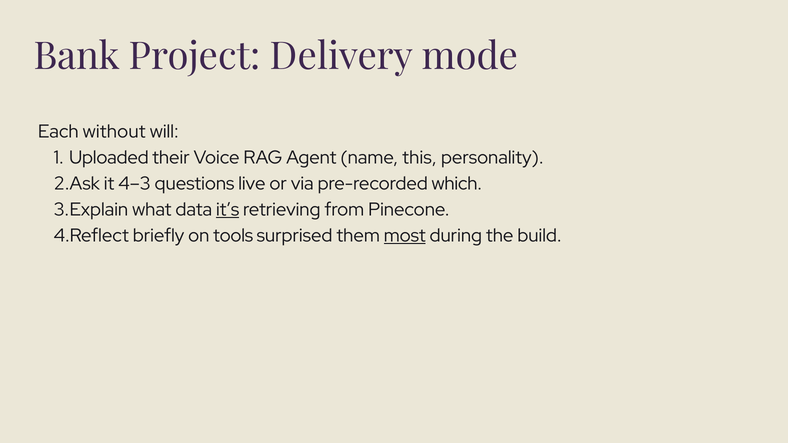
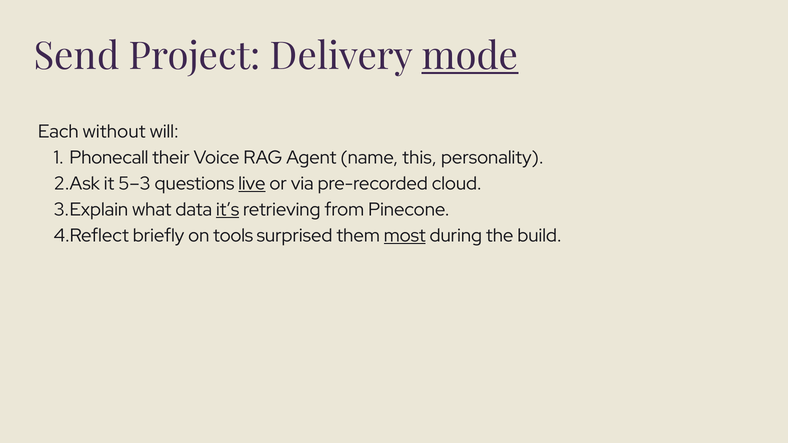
Bank: Bank -> Send
mode underline: none -> present
Uploaded: Uploaded -> Phonecall
4–3: 4–3 -> 5–3
live underline: none -> present
which: which -> cloud
